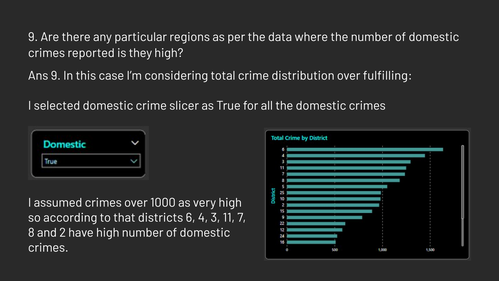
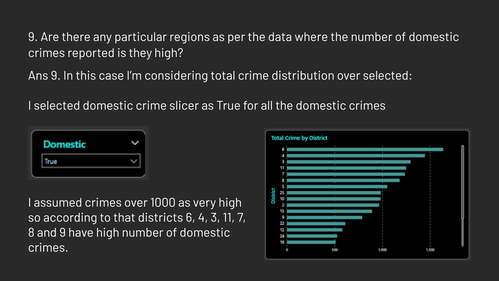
over fulfilling: fulfilling -> selected
and 2: 2 -> 9
